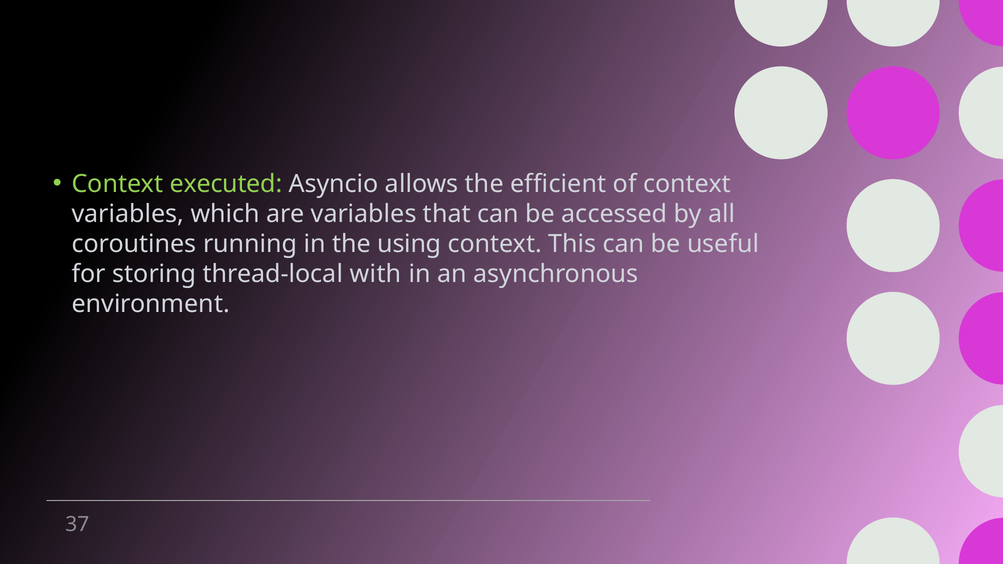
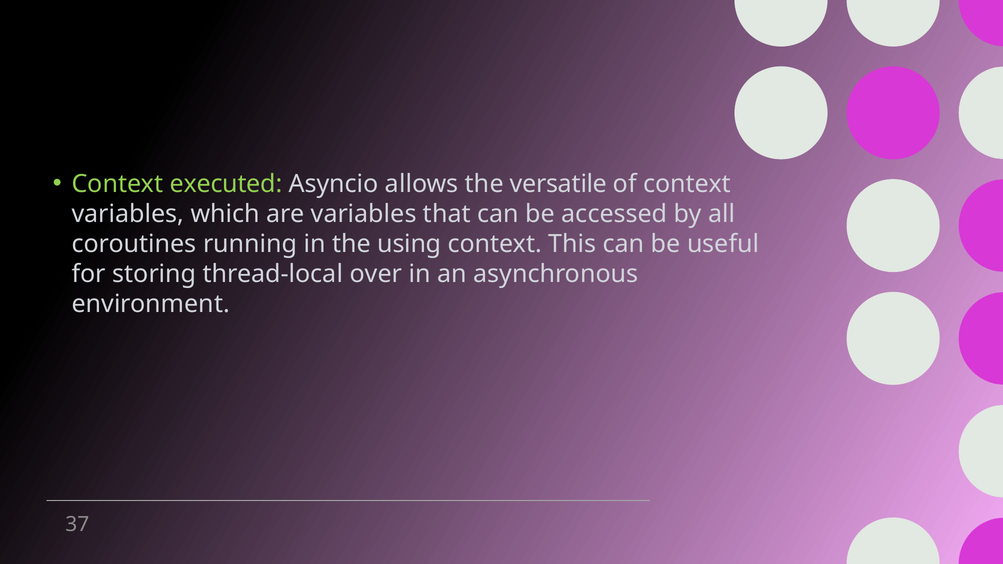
efficient: efficient -> versatile
with: with -> over
